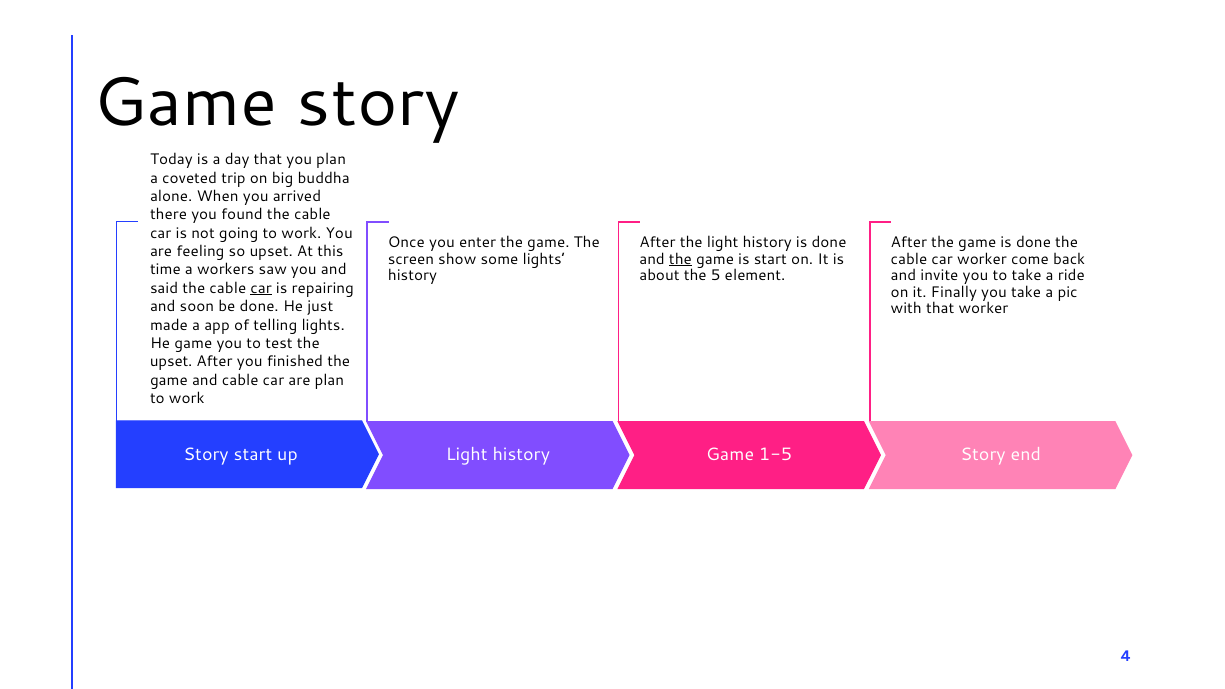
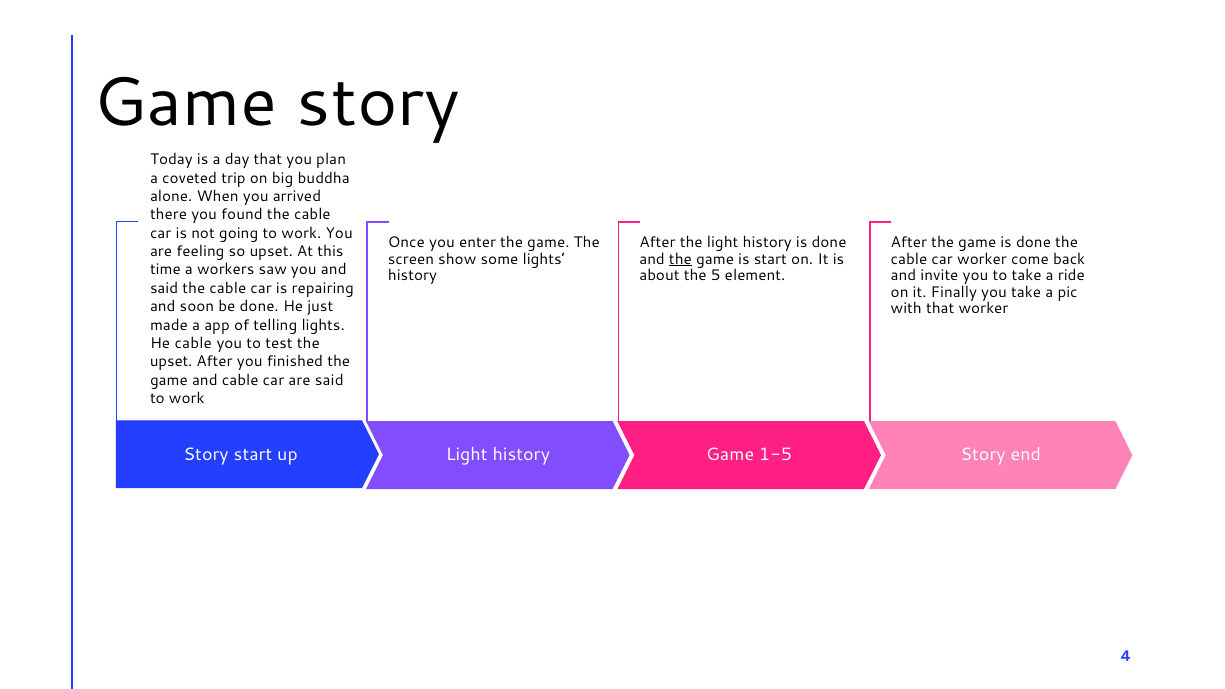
car at (261, 288) underline: present -> none
He game: game -> cable
are plan: plan -> said
